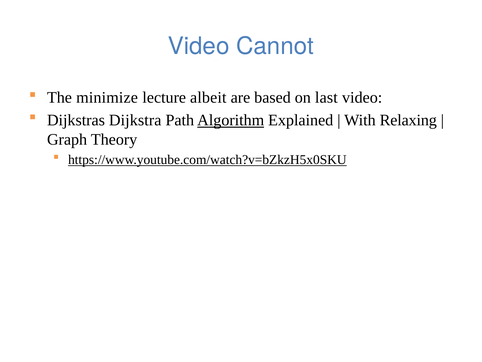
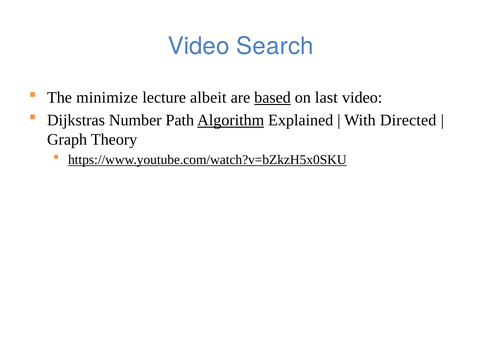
Cannot: Cannot -> Search
based underline: none -> present
Dijkstra: Dijkstra -> Number
Relaxing: Relaxing -> Directed
